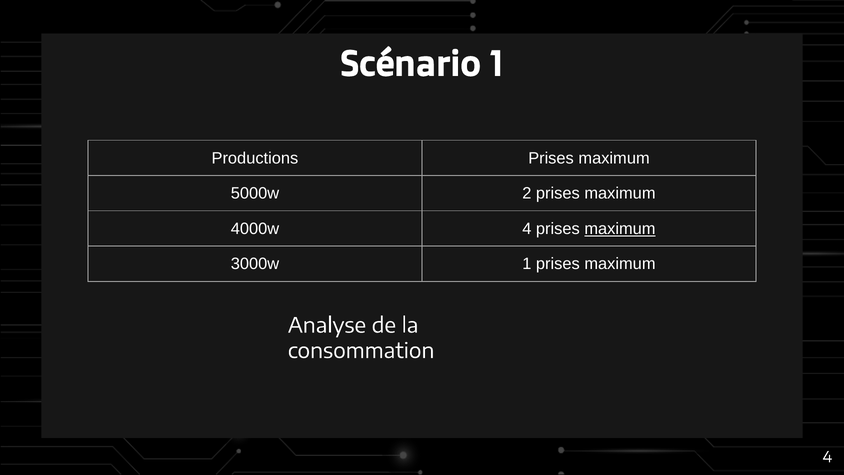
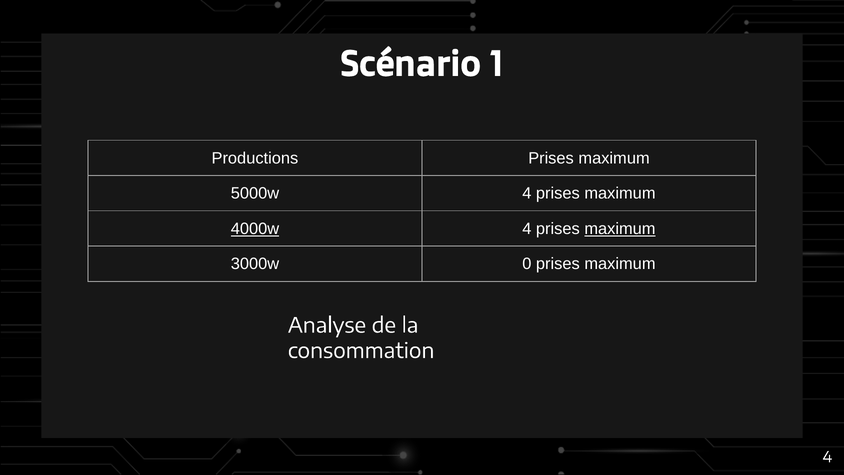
5000w 2: 2 -> 4
4000w underline: none -> present
3000w 1: 1 -> 0
